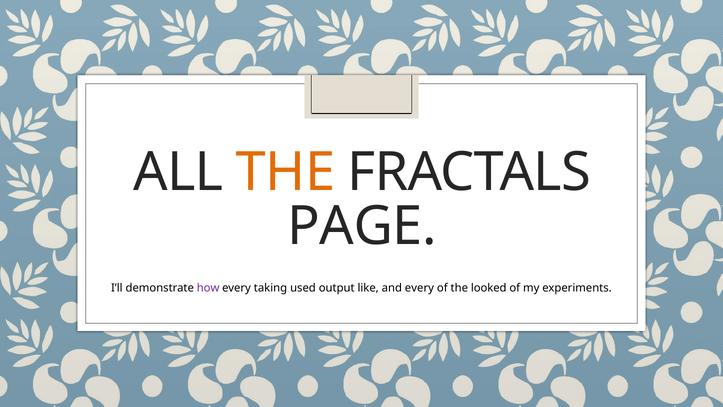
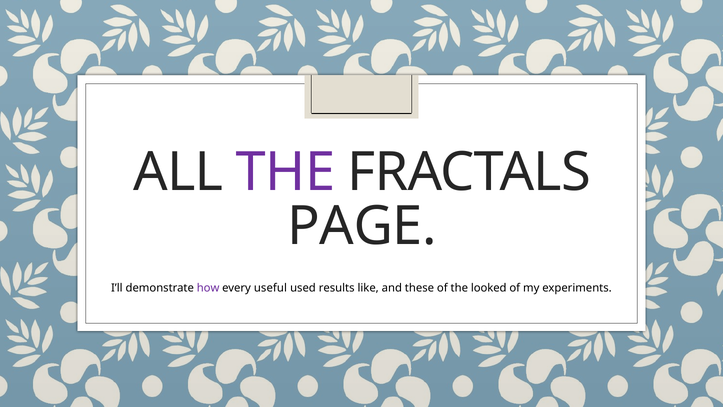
THE at (285, 172) colour: orange -> purple
taking: taking -> useful
output: output -> results
and every: every -> these
